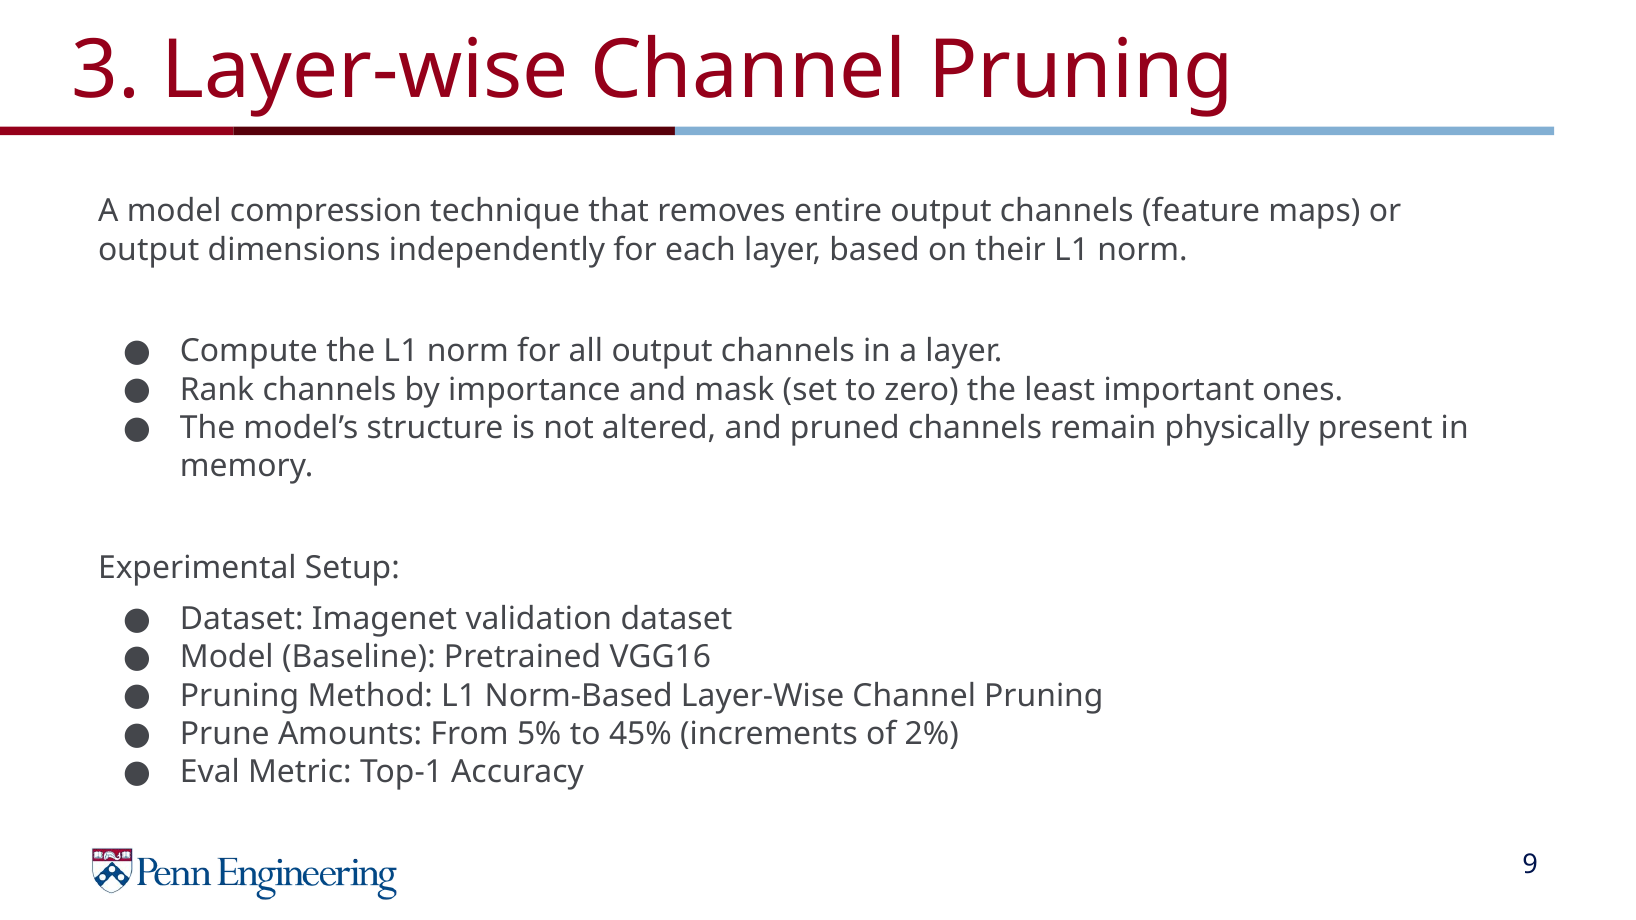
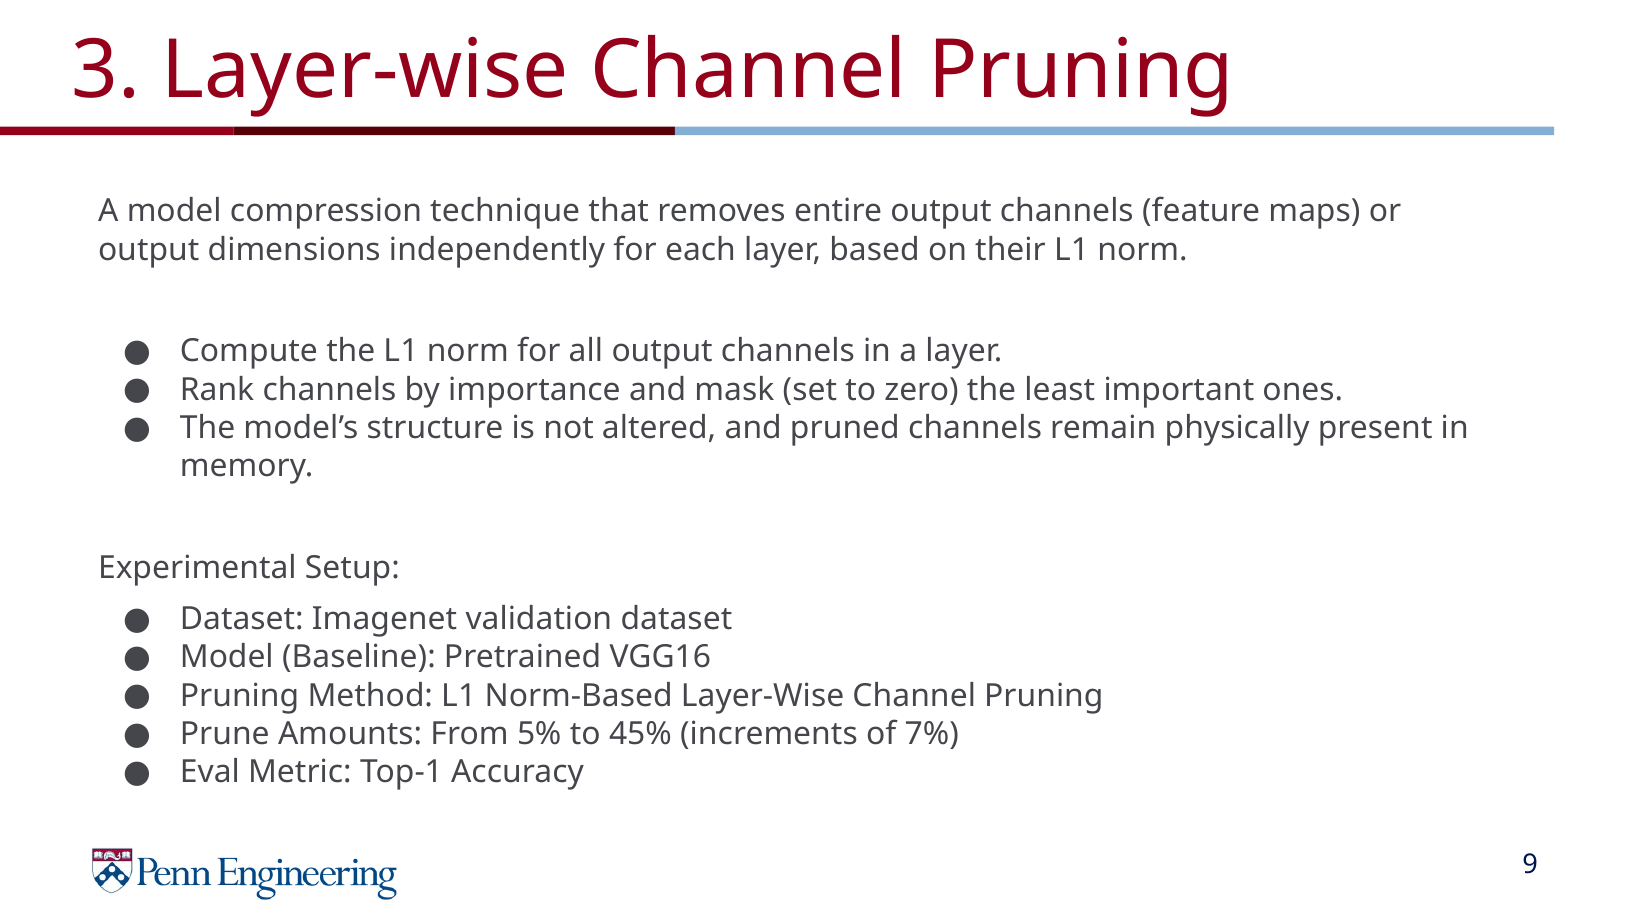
2%: 2% -> 7%
